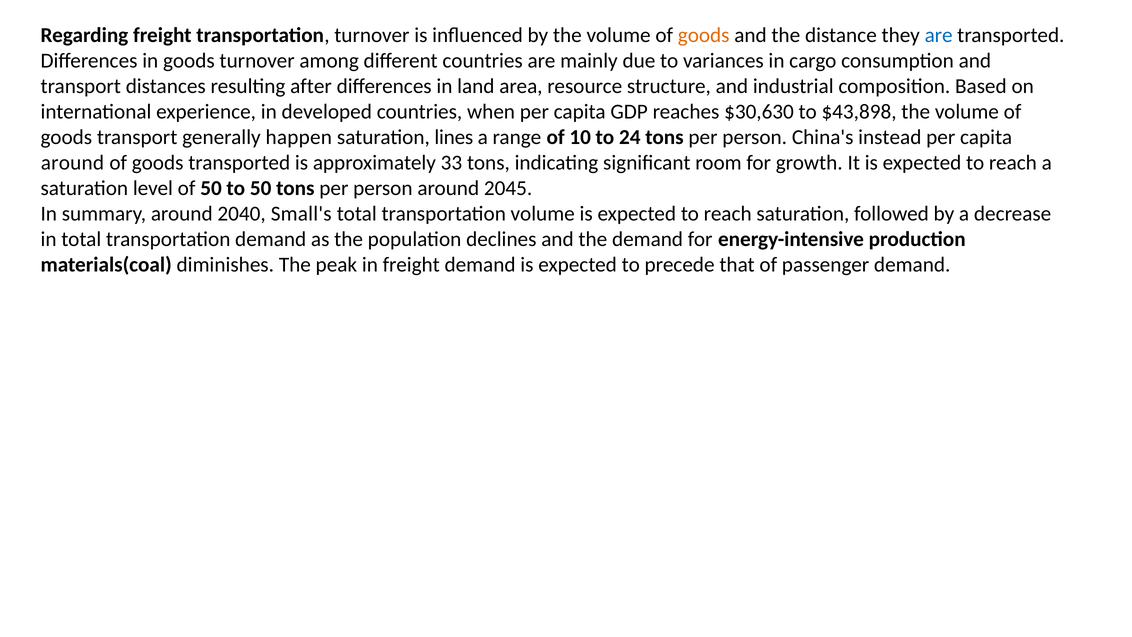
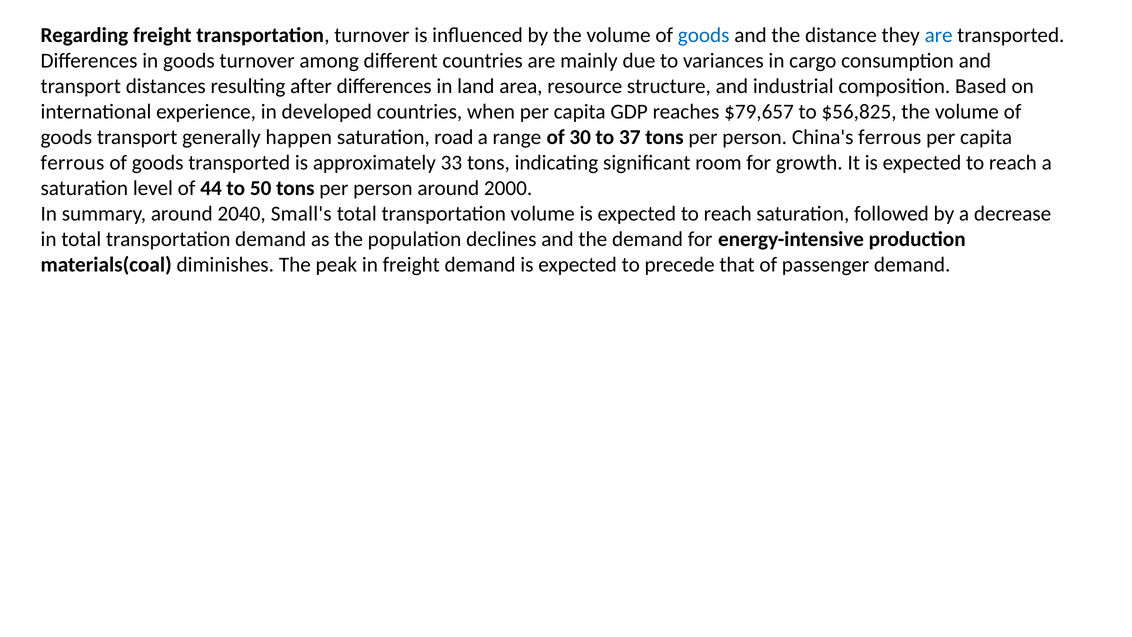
goods at (704, 35) colour: orange -> blue
$30,630: $30,630 -> $79,657
$43,898: $43,898 -> $56,825
lines: lines -> road
10: 10 -> 30
24: 24 -> 37
China's instead: instead -> ferrous
around at (72, 163): around -> ferrous
of 50: 50 -> 44
2045: 2045 -> 2000
